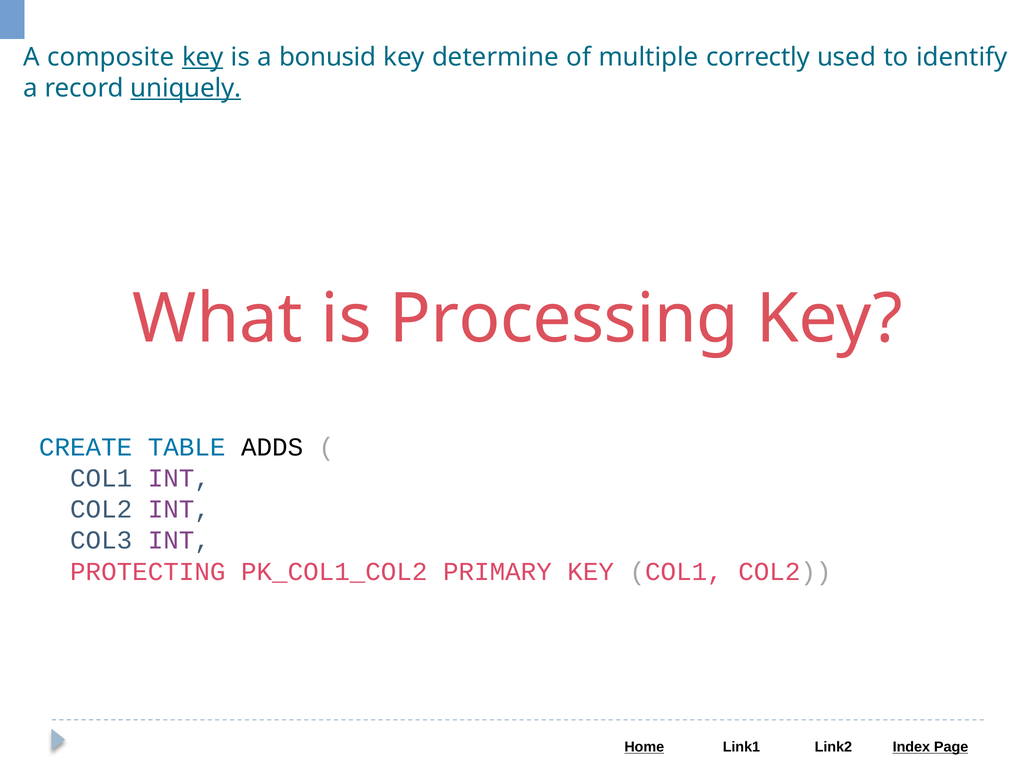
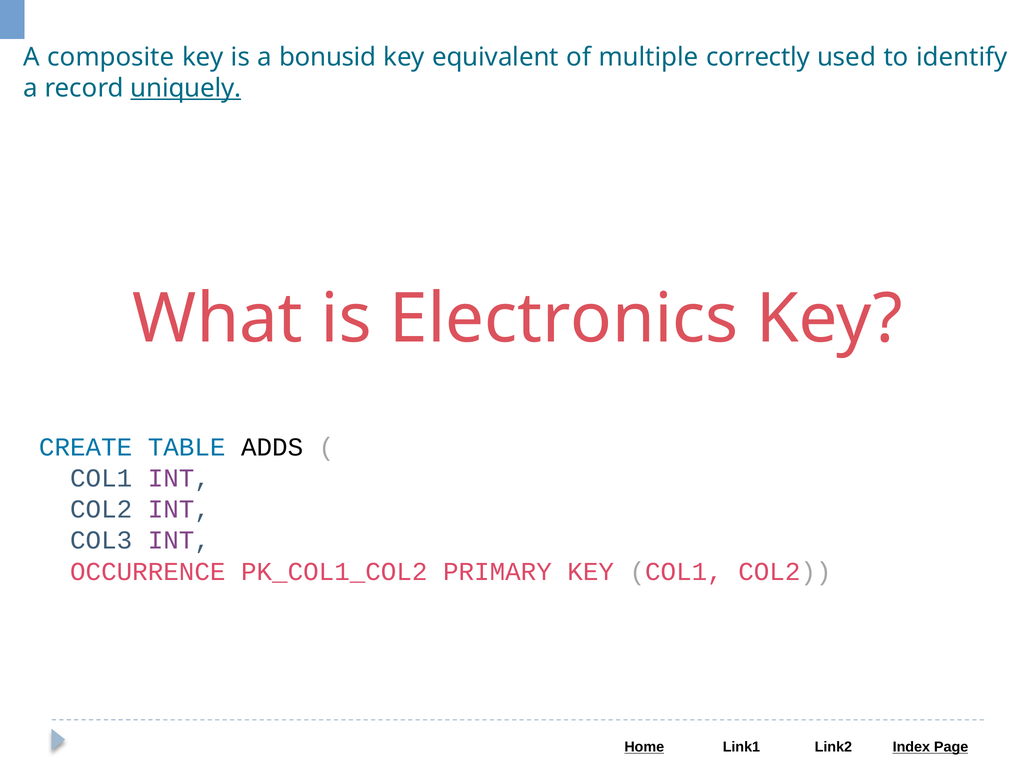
key at (203, 57) underline: present -> none
determine: determine -> equivalent
Processing: Processing -> Electronics
PROTECTING: PROTECTING -> OCCURRENCE
